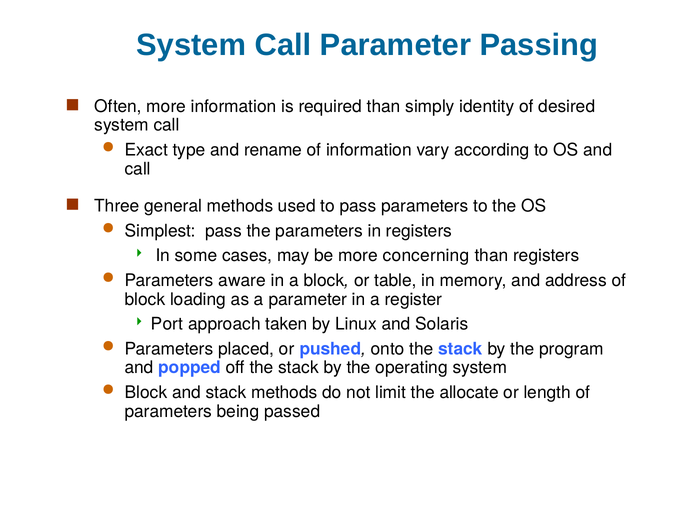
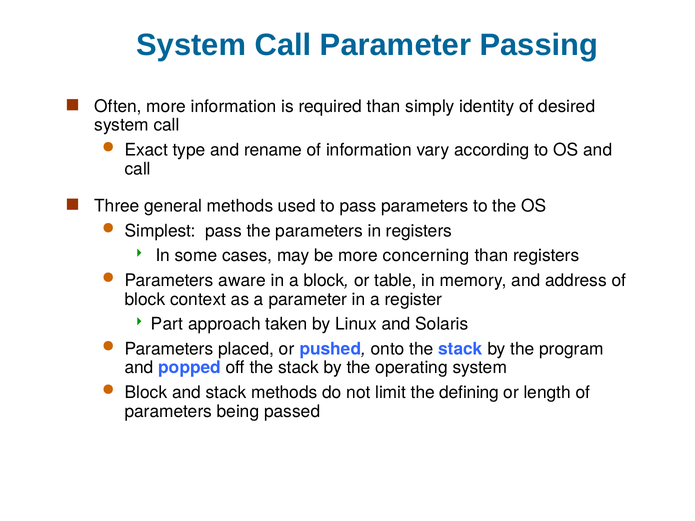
loading: loading -> context
Port: Port -> Part
allocate: allocate -> defining
